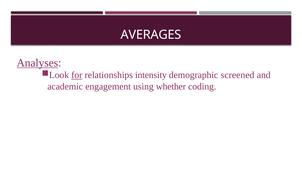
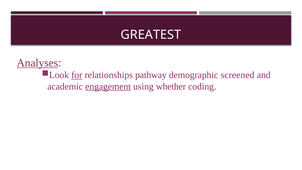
AVERAGES: AVERAGES -> GREATEST
intensity: intensity -> pathway
engagement underline: none -> present
